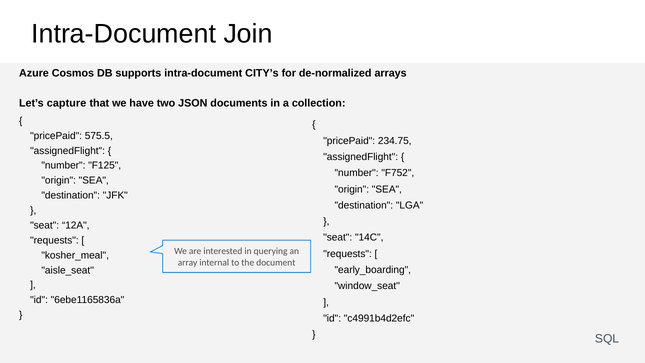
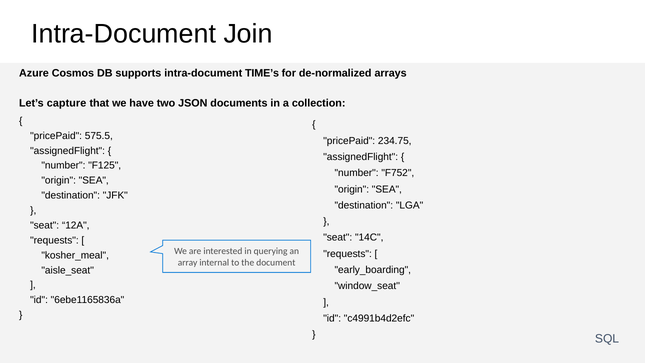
CITY’s: CITY’s -> TIME’s
